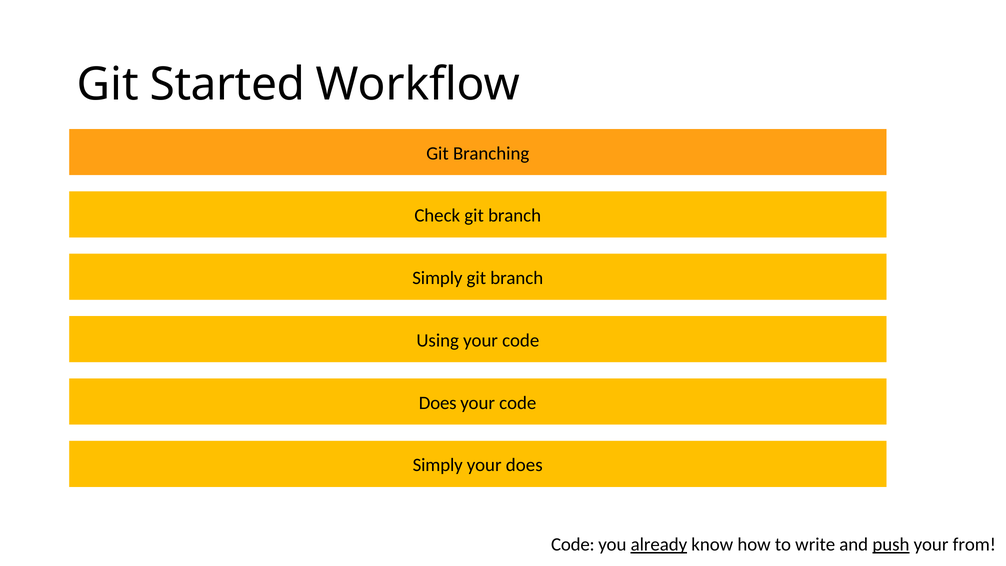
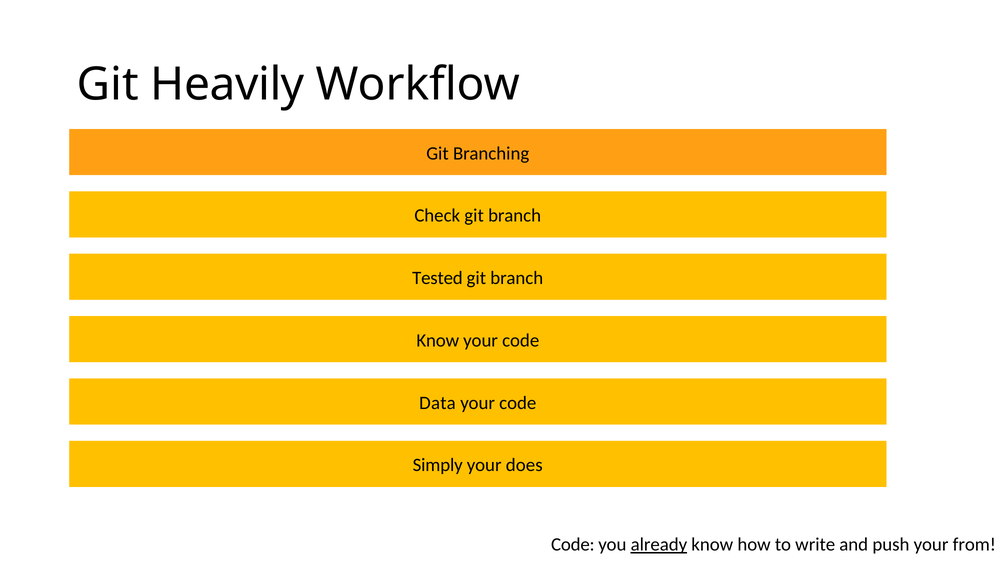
Started: Started -> Heavily
Simply at (437, 278): Simply -> Tested
Using at (438, 340): Using -> Know
Does at (438, 403): Does -> Data
push underline: present -> none
